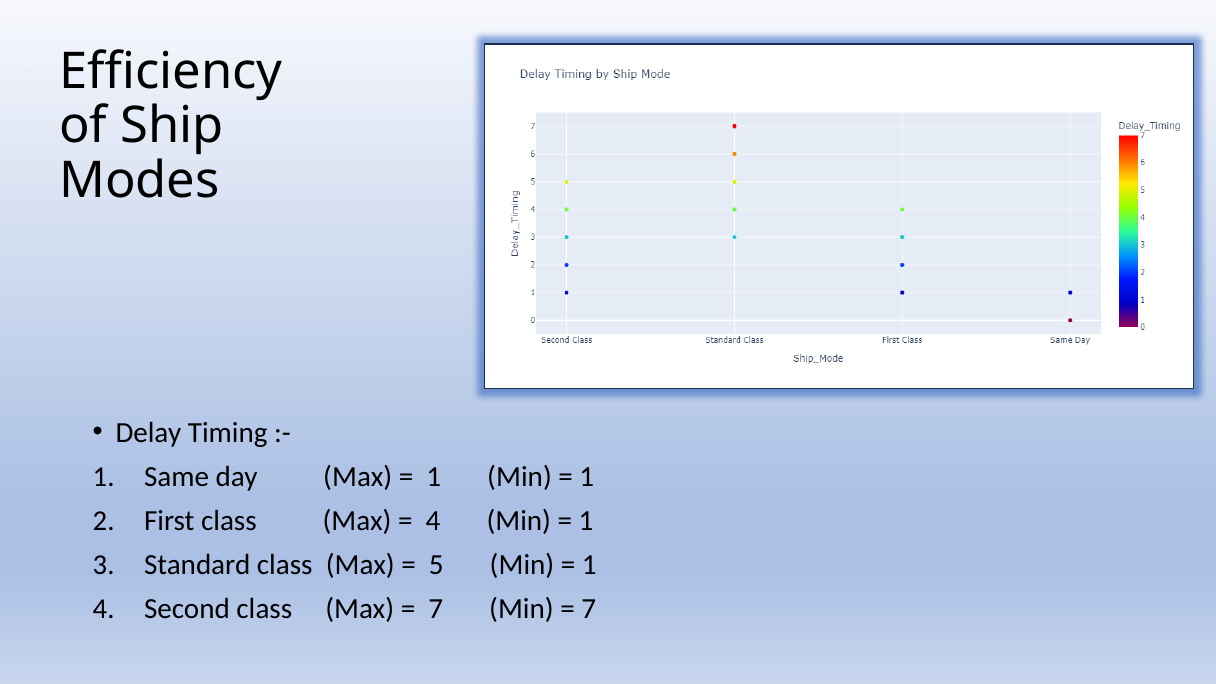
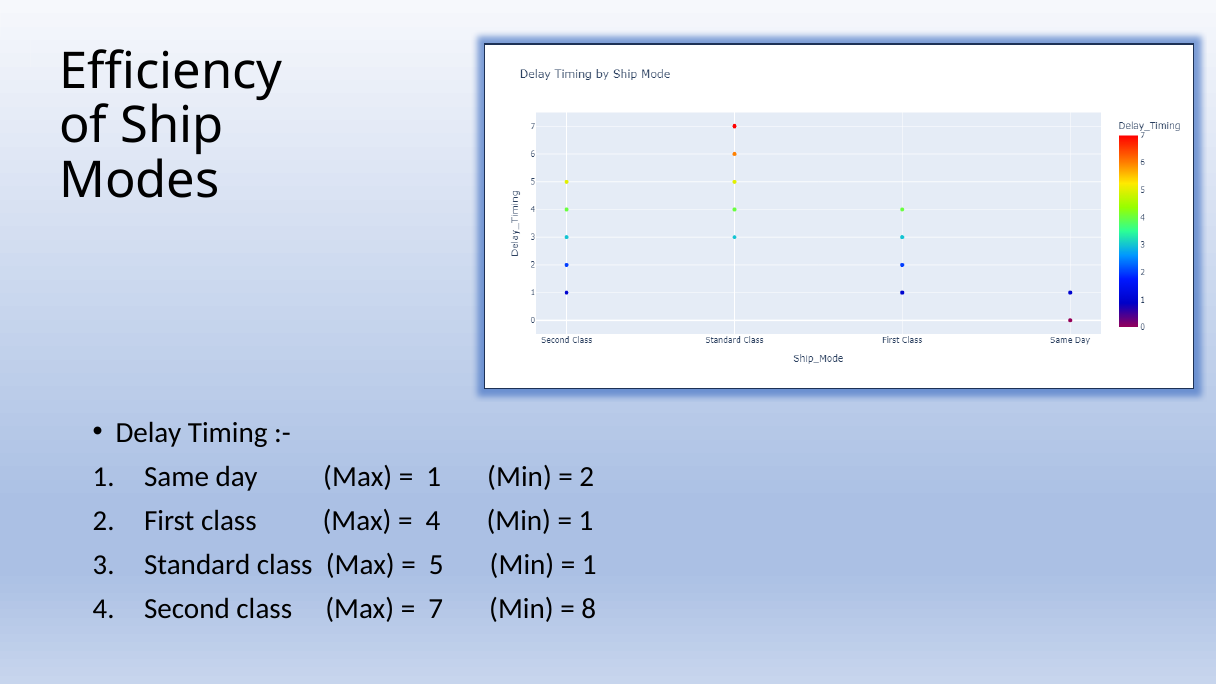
1 at (587, 477): 1 -> 2
7 at (589, 609): 7 -> 8
